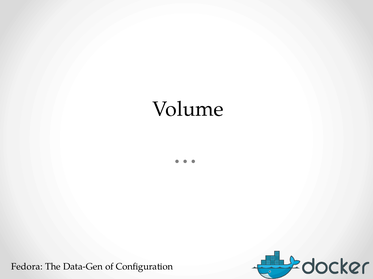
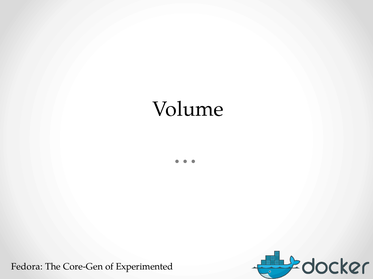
Data-Gen: Data-Gen -> Core-Gen
Configuration: Configuration -> Experimented
